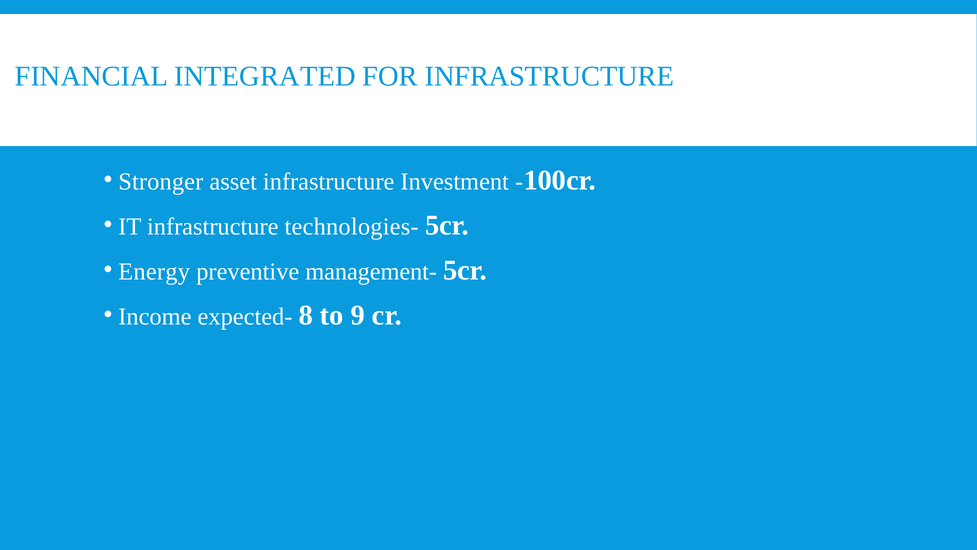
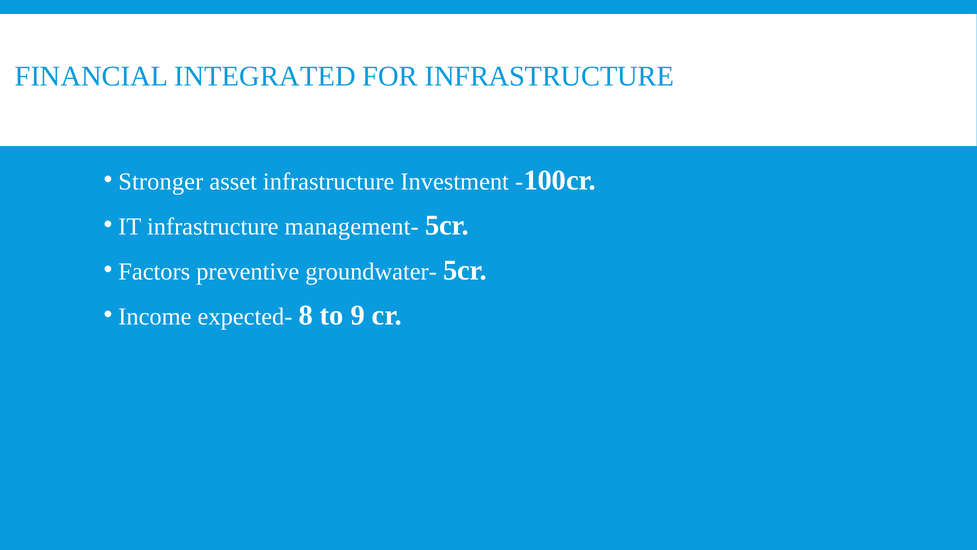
technologies-: technologies- -> management-
Energy: Energy -> Factors
management-: management- -> groundwater-
